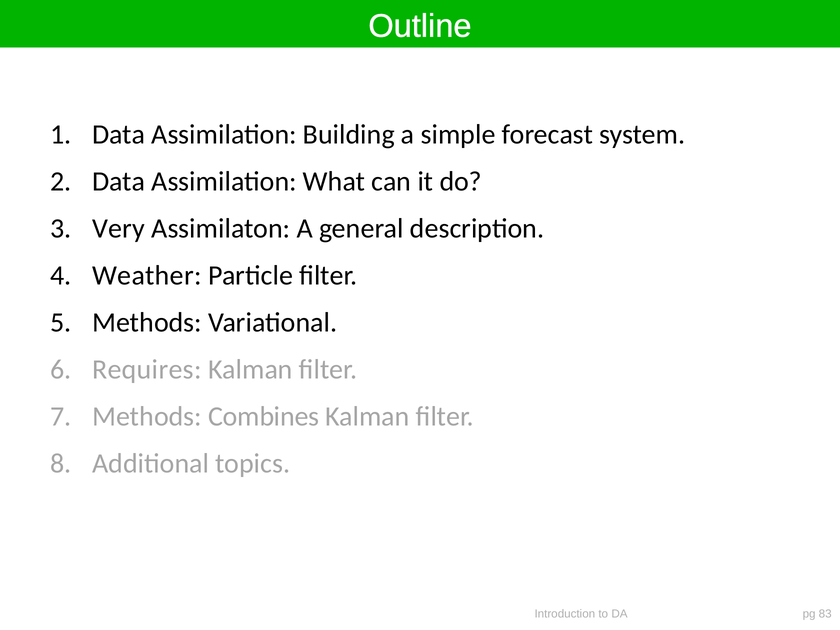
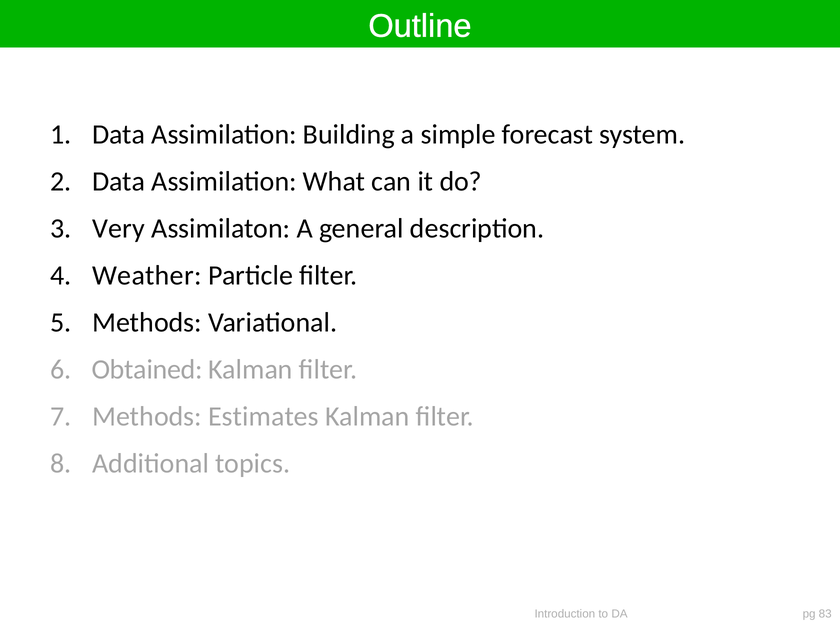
Requires: Requires -> Obtained
Combines: Combines -> Estimates
